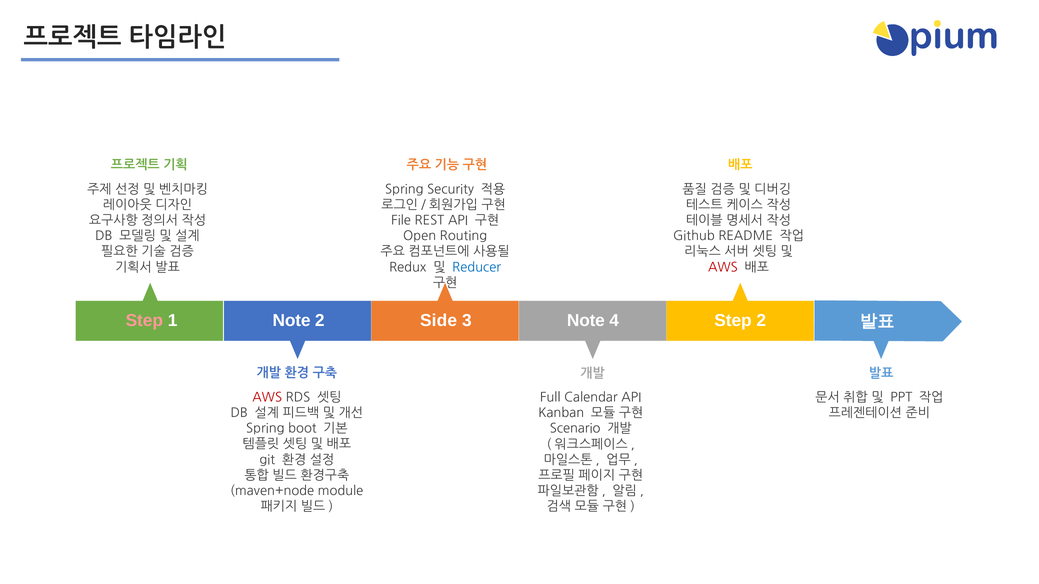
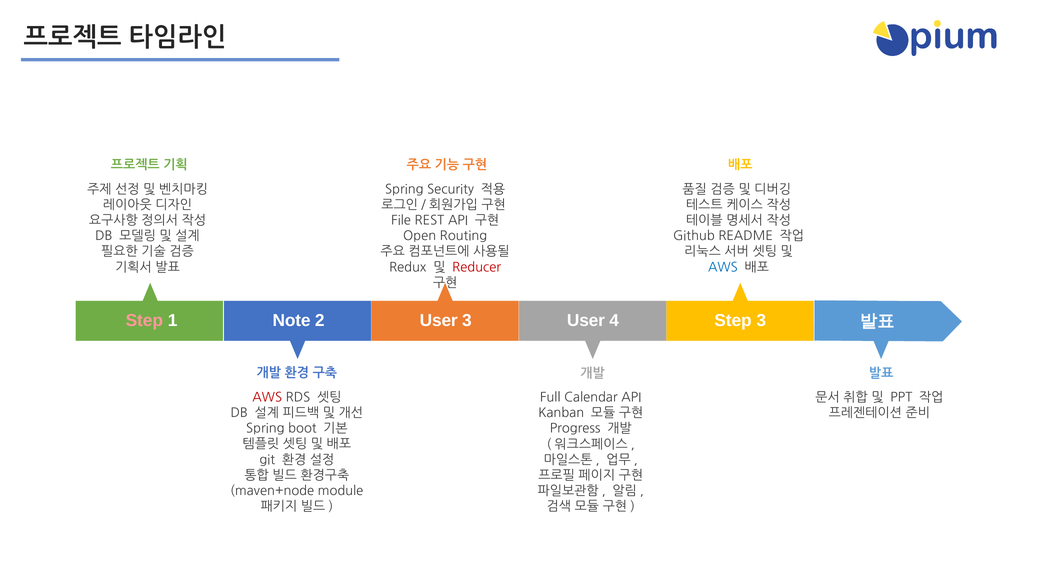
Reducer colour: blue -> red
AWS at (723, 267) colour: red -> blue
2 Side: Side -> User
3 Note: Note -> User
Step 2: 2 -> 3
Scenario: Scenario -> Progress
